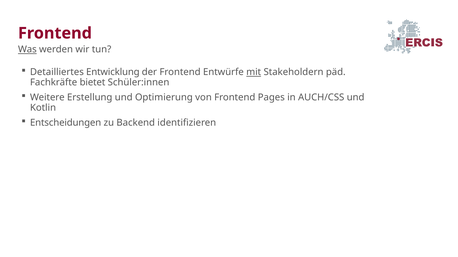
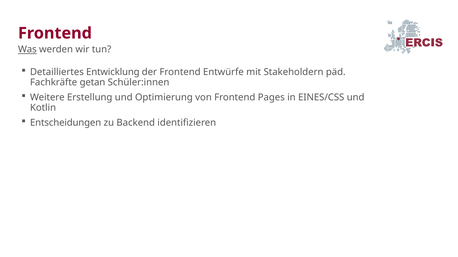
mit underline: present -> none
bietet: bietet -> getan
AUCH/CSS: AUCH/CSS -> EINES/CSS
